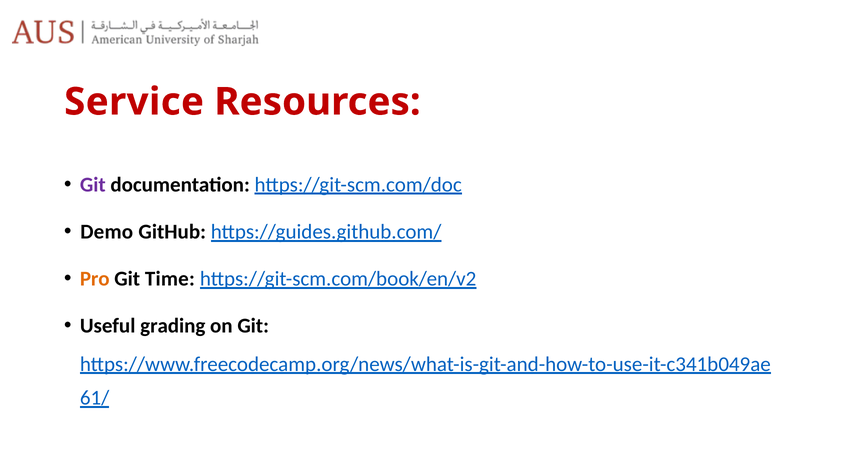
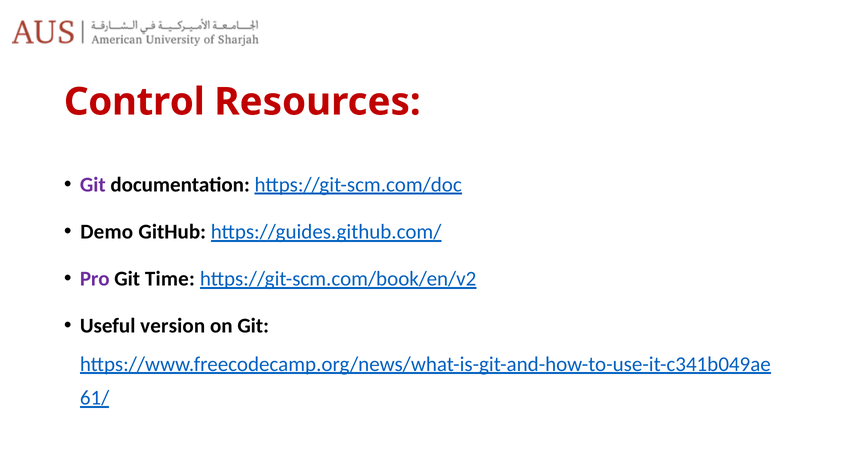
Service: Service -> Control
Pro colour: orange -> purple
grading: grading -> version
